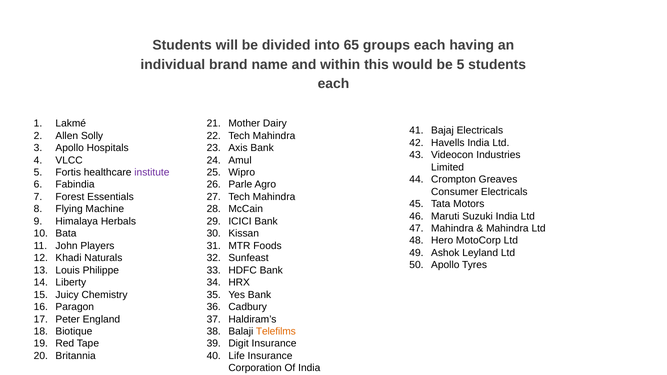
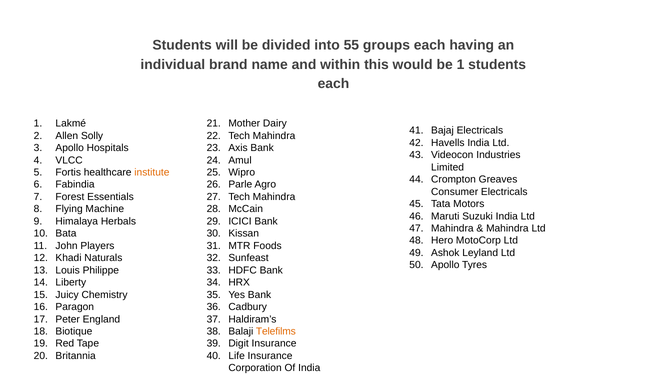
65: 65 -> 55
be 5: 5 -> 1
institute colour: purple -> orange
